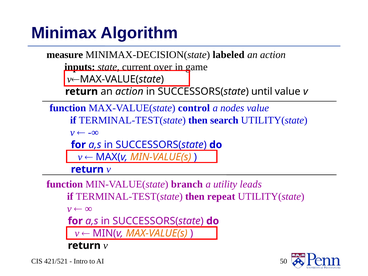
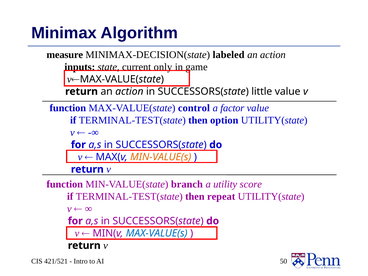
over: over -> only
until: until -> little
nodes: nodes -> factor
search: search -> option
leads: leads -> score
MAX-VALUE(s colour: orange -> blue
